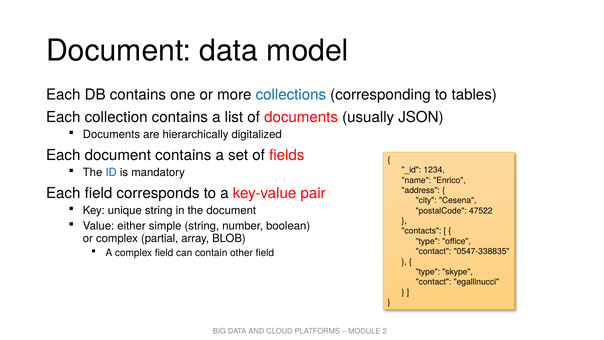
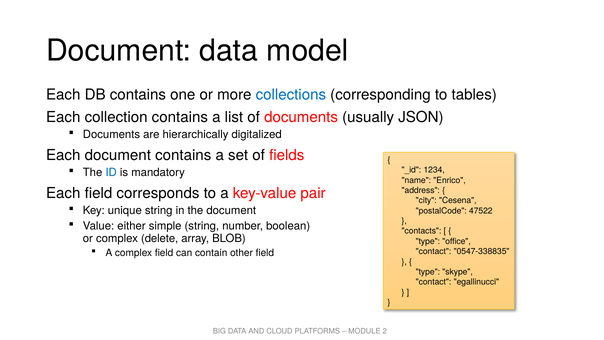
partial: partial -> delete
